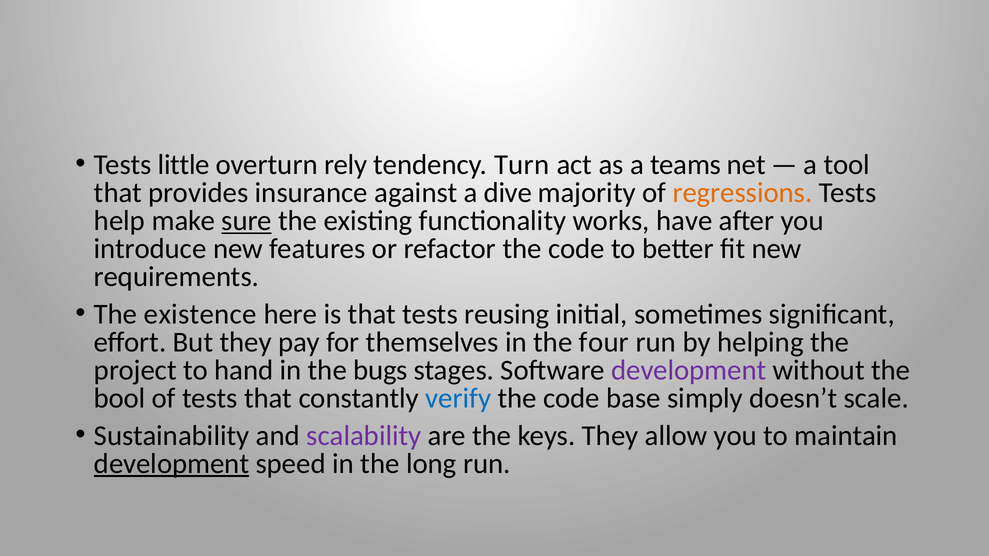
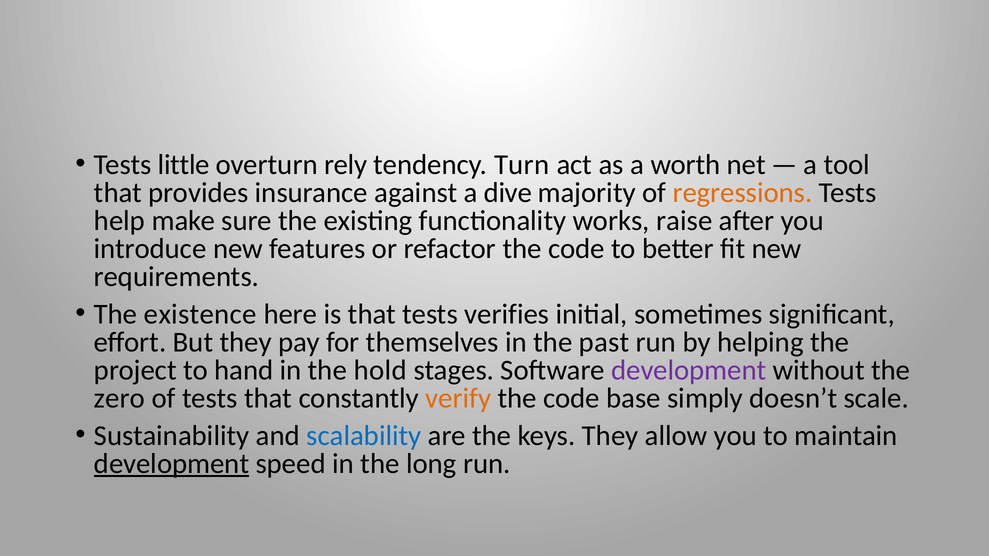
teams: teams -> worth
sure underline: present -> none
have: have -> raise
reusing: reusing -> verifies
four: four -> past
bugs: bugs -> hold
bool: bool -> zero
verify colour: blue -> orange
scalability colour: purple -> blue
